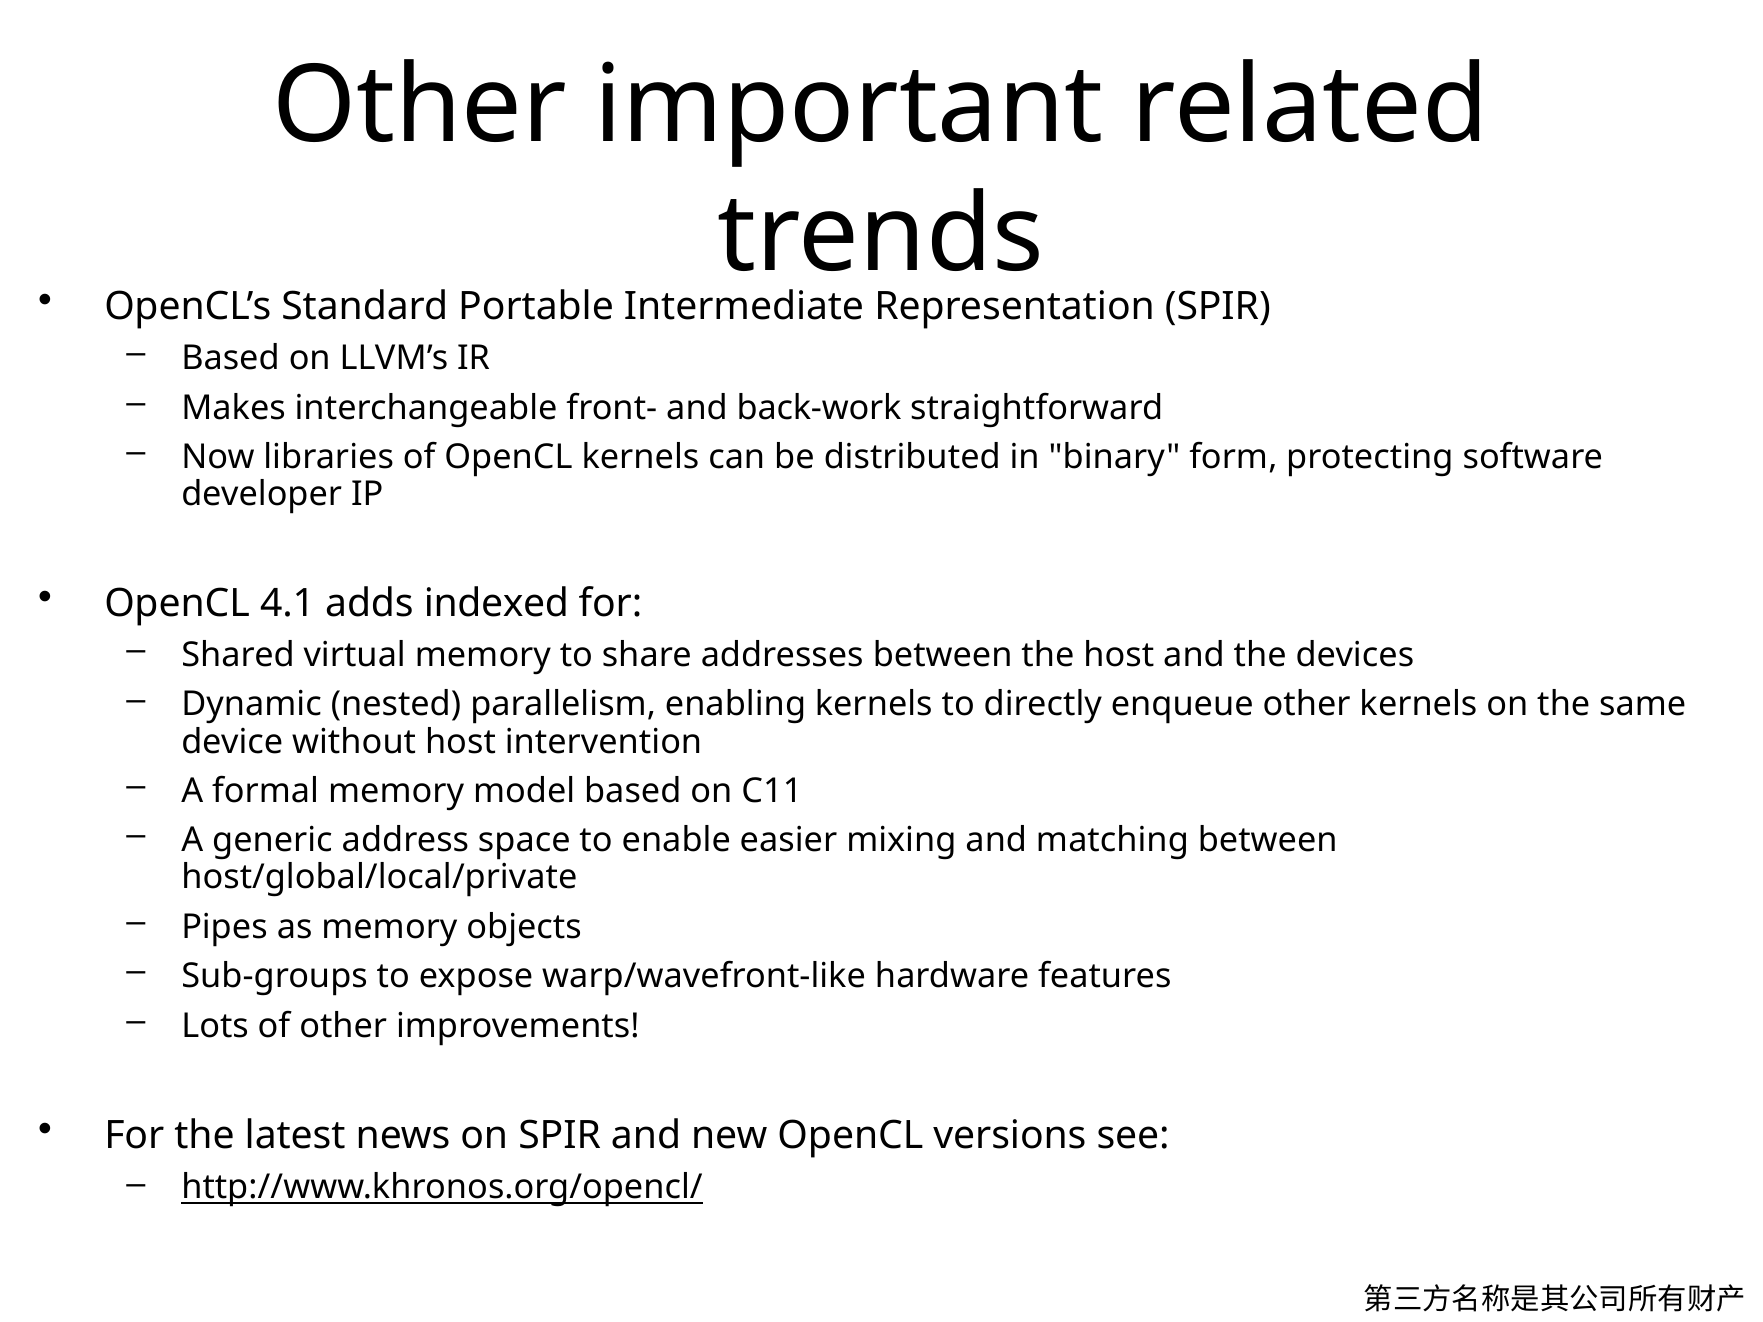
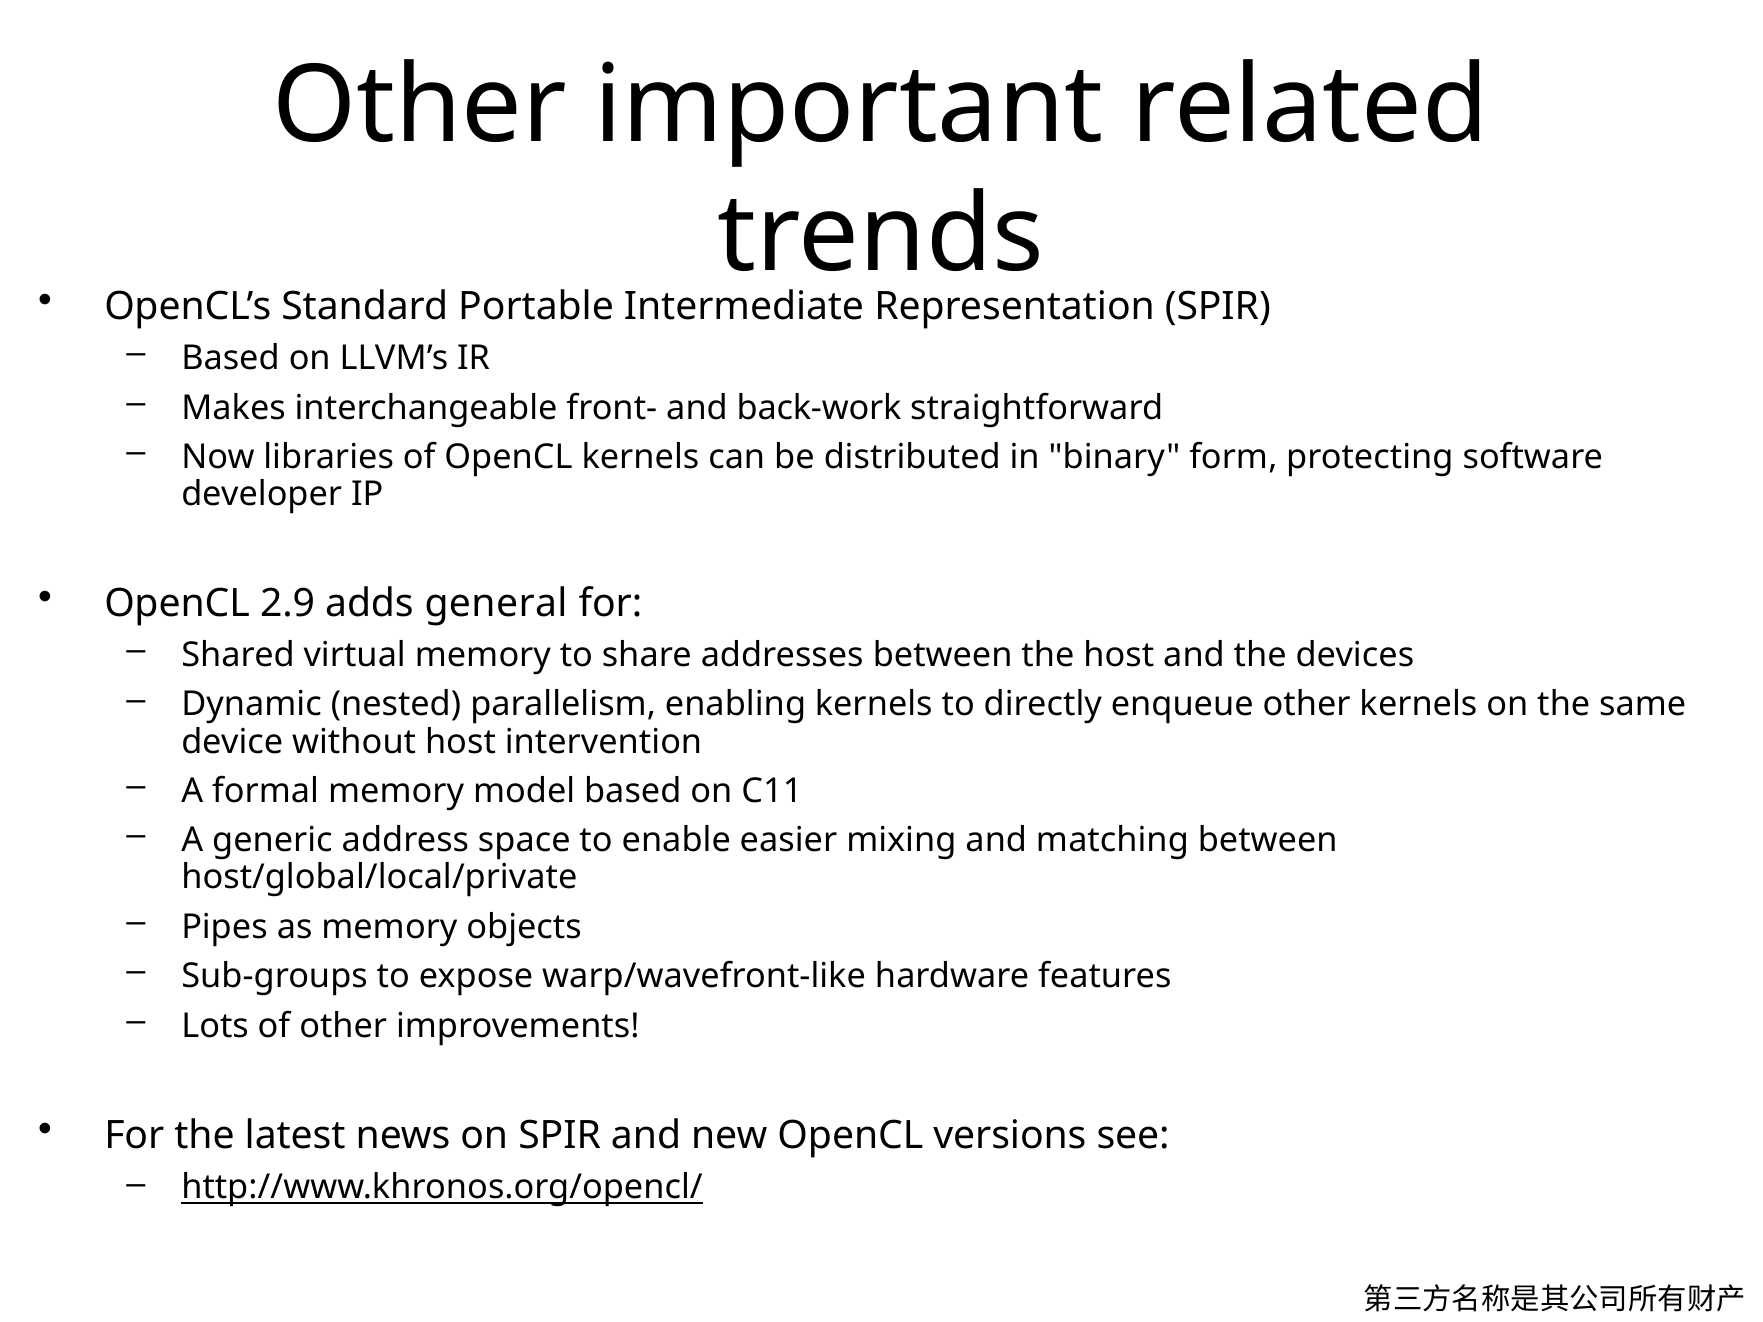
4.1: 4.1 -> 2.9
indexed: indexed -> general
